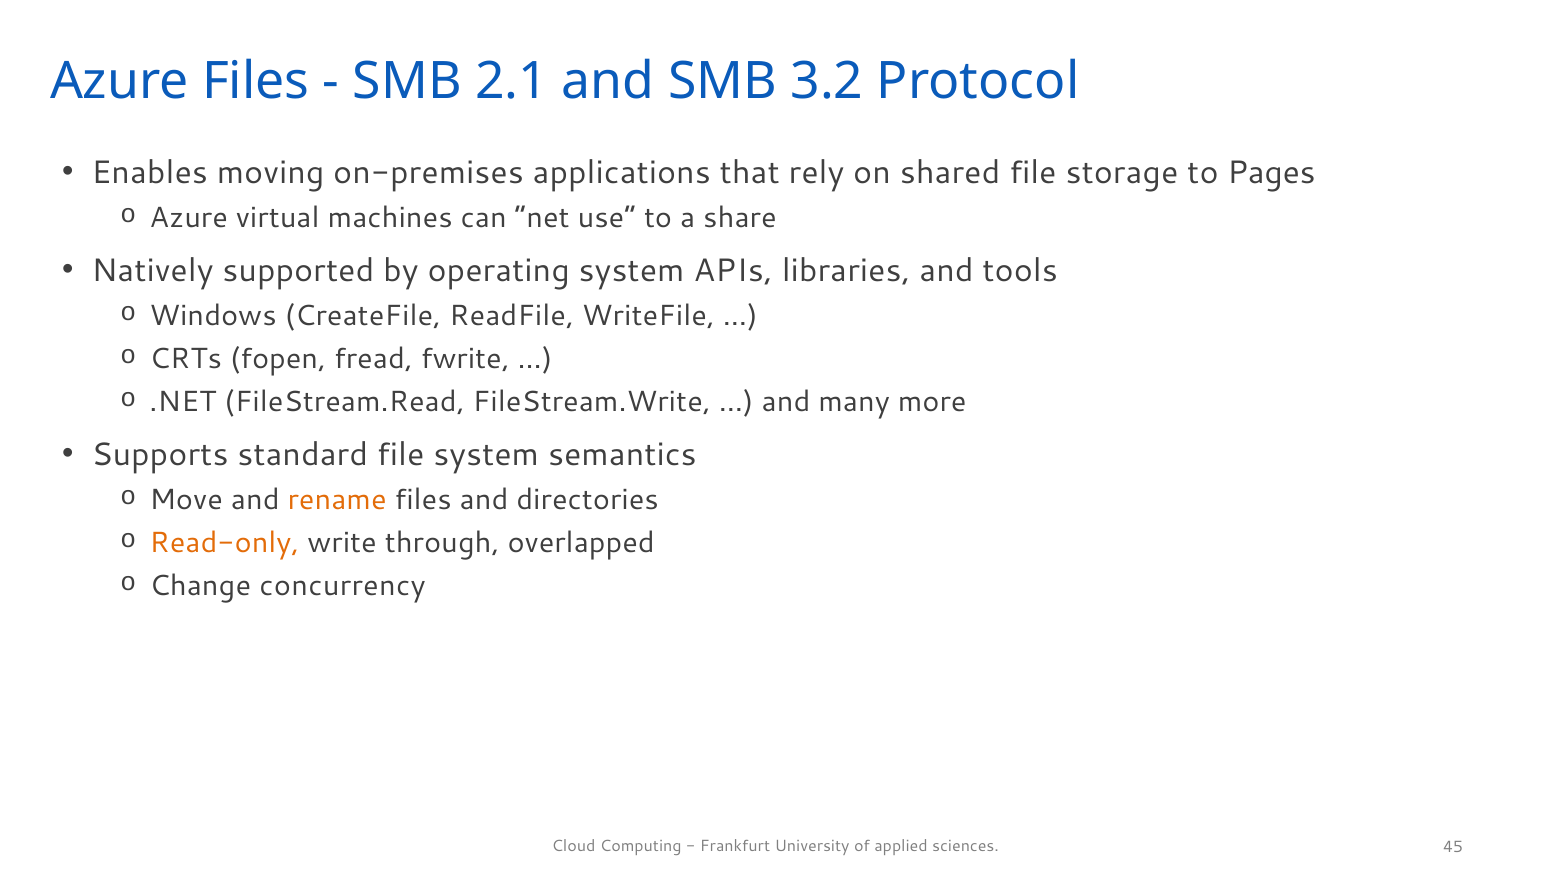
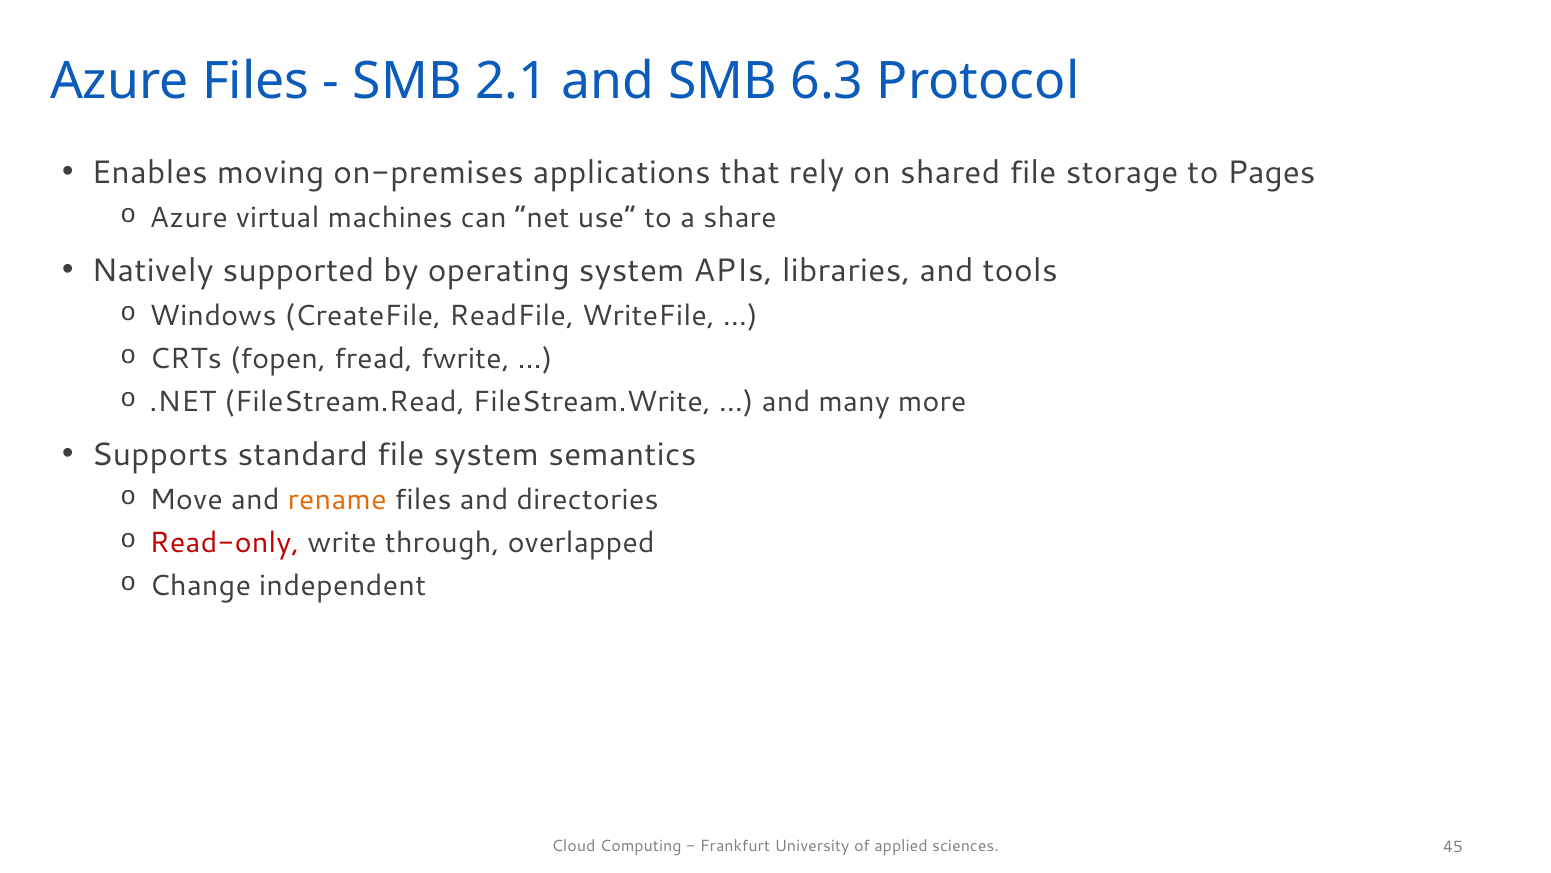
3.2: 3.2 -> 6.3
Read-only colour: orange -> red
concurrency: concurrency -> independent
